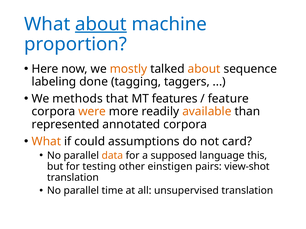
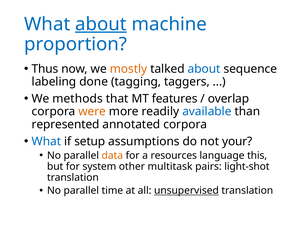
Here: Here -> Thus
about at (204, 69) colour: orange -> blue
feature: feature -> overlap
available colour: orange -> blue
What at (46, 142) colour: orange -> blue
could: could -> setup
card: card -> your
supposed: supposed -> resources
testing: testing -> system
einstigen: einstigen -> multitask
view-shot: view-shot -> light-shot
unsupervised underline: none -> present
